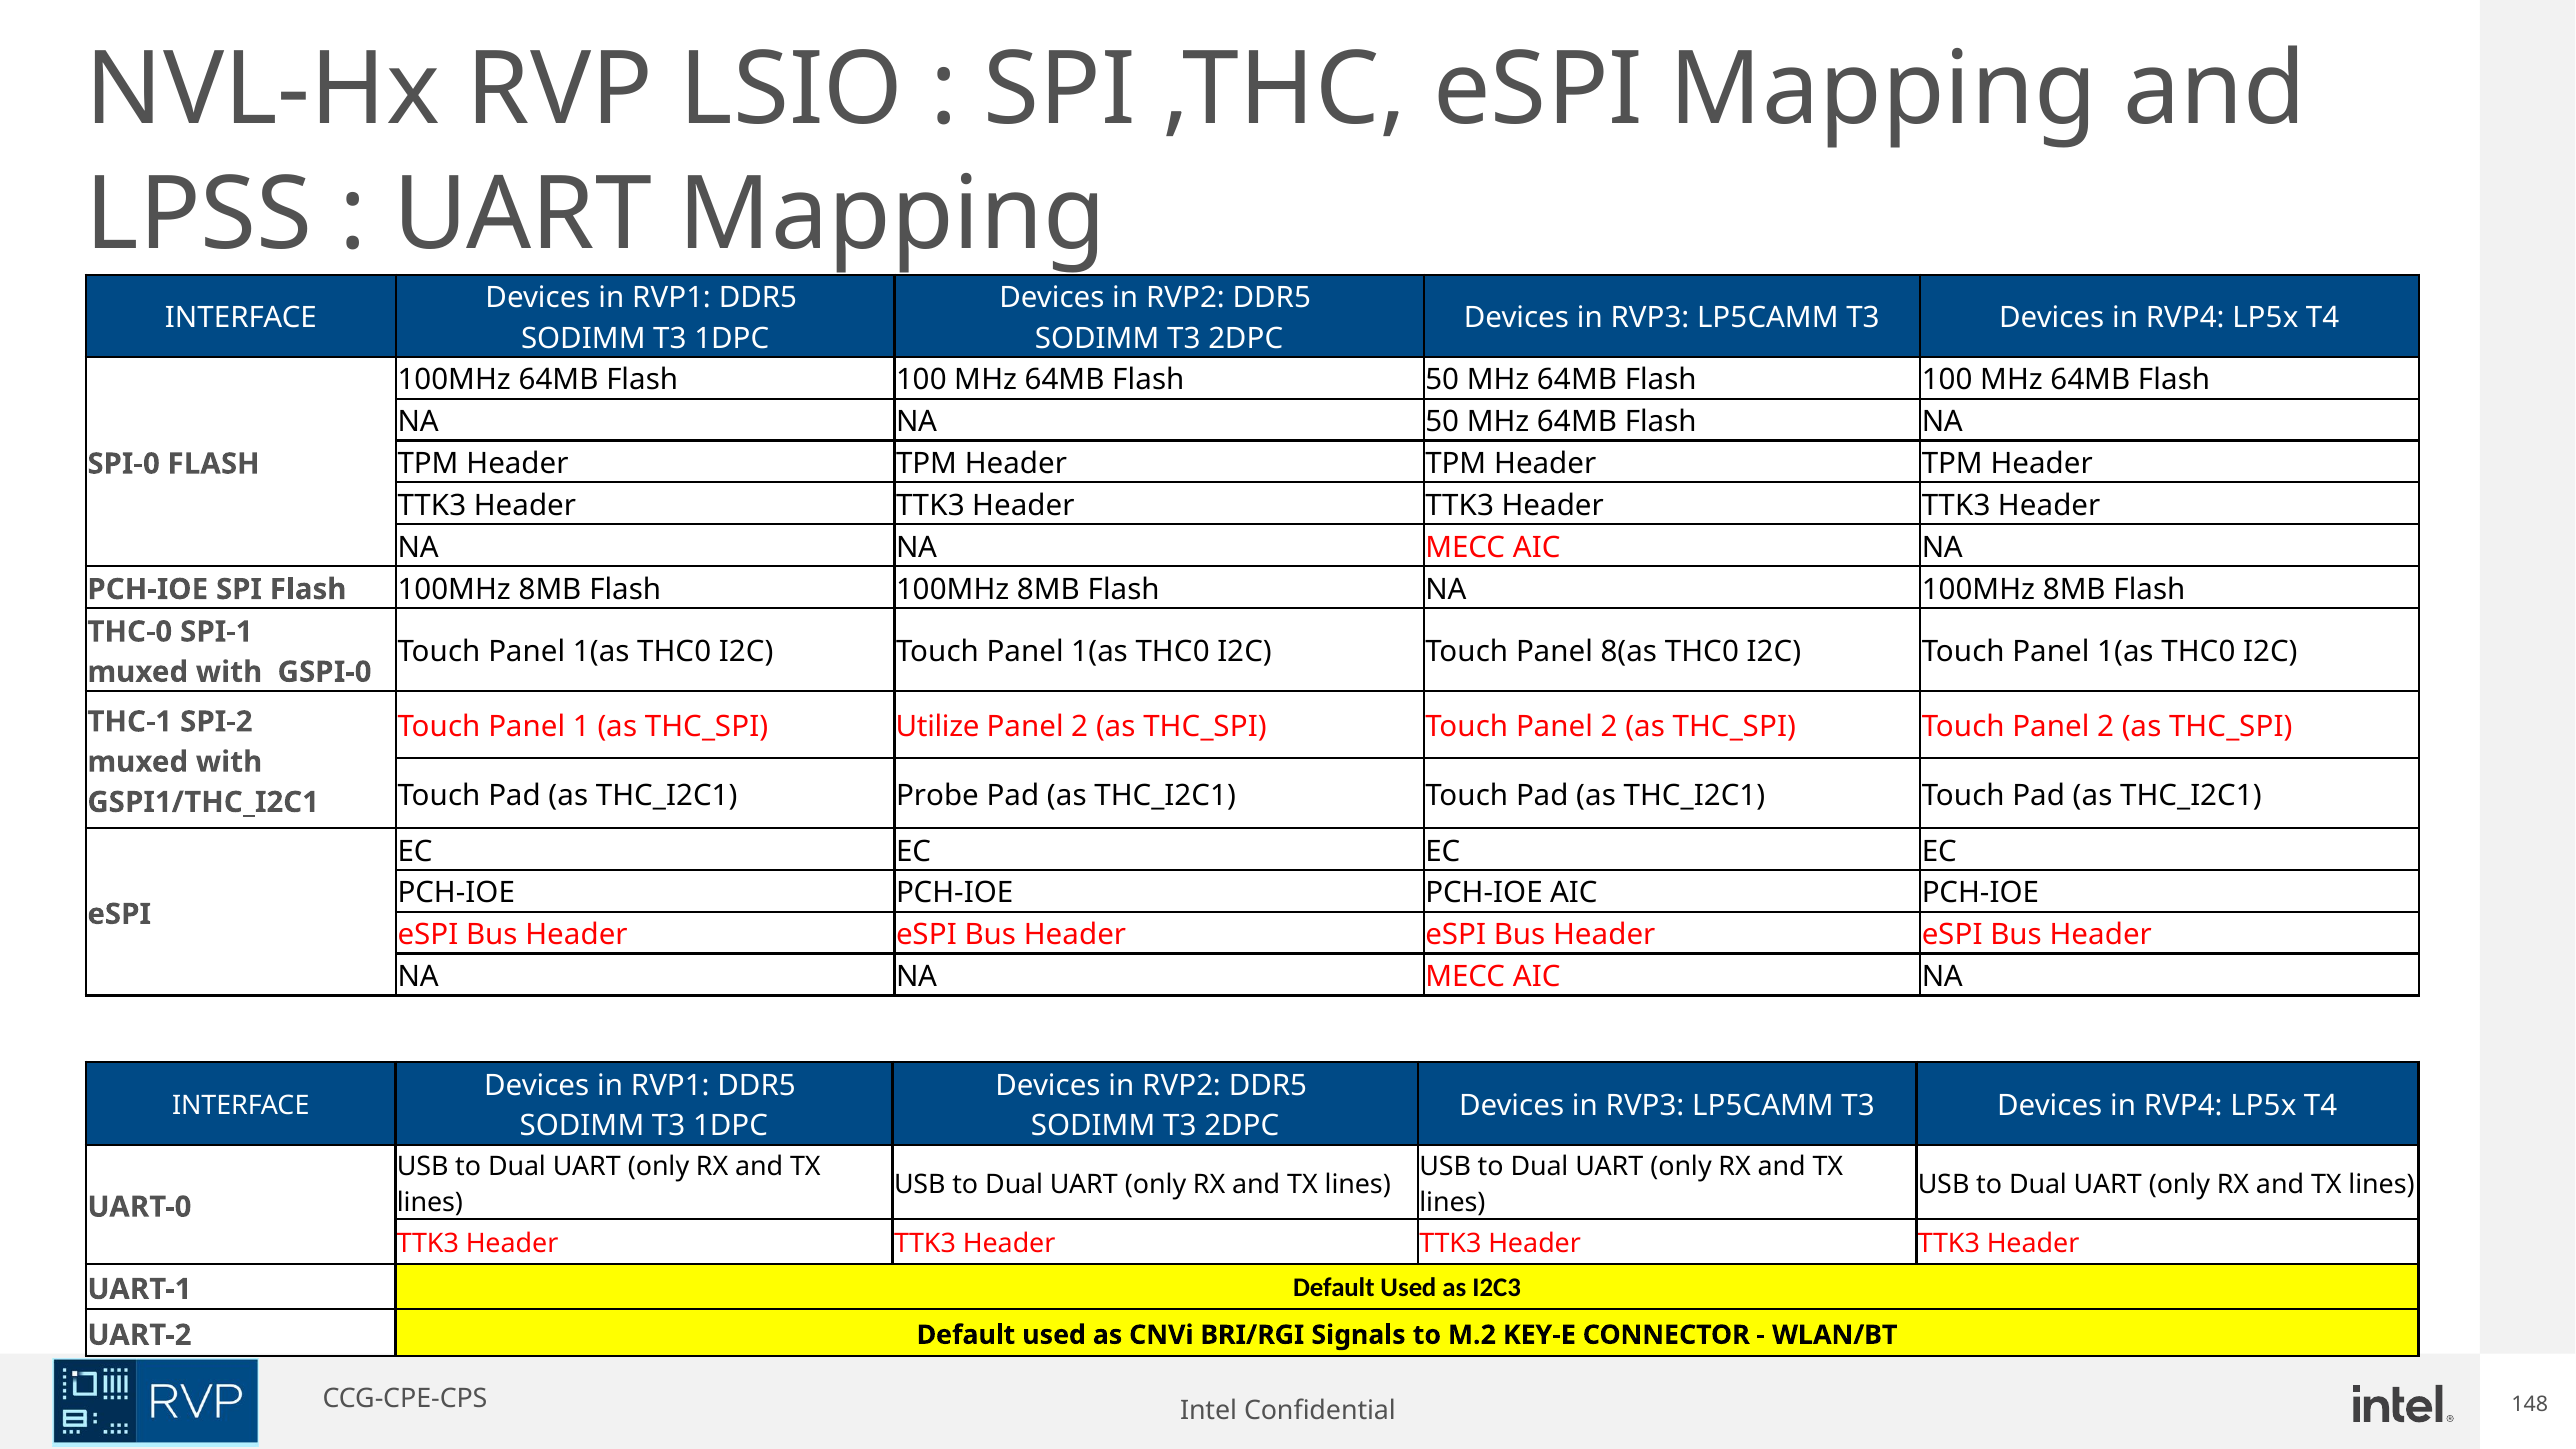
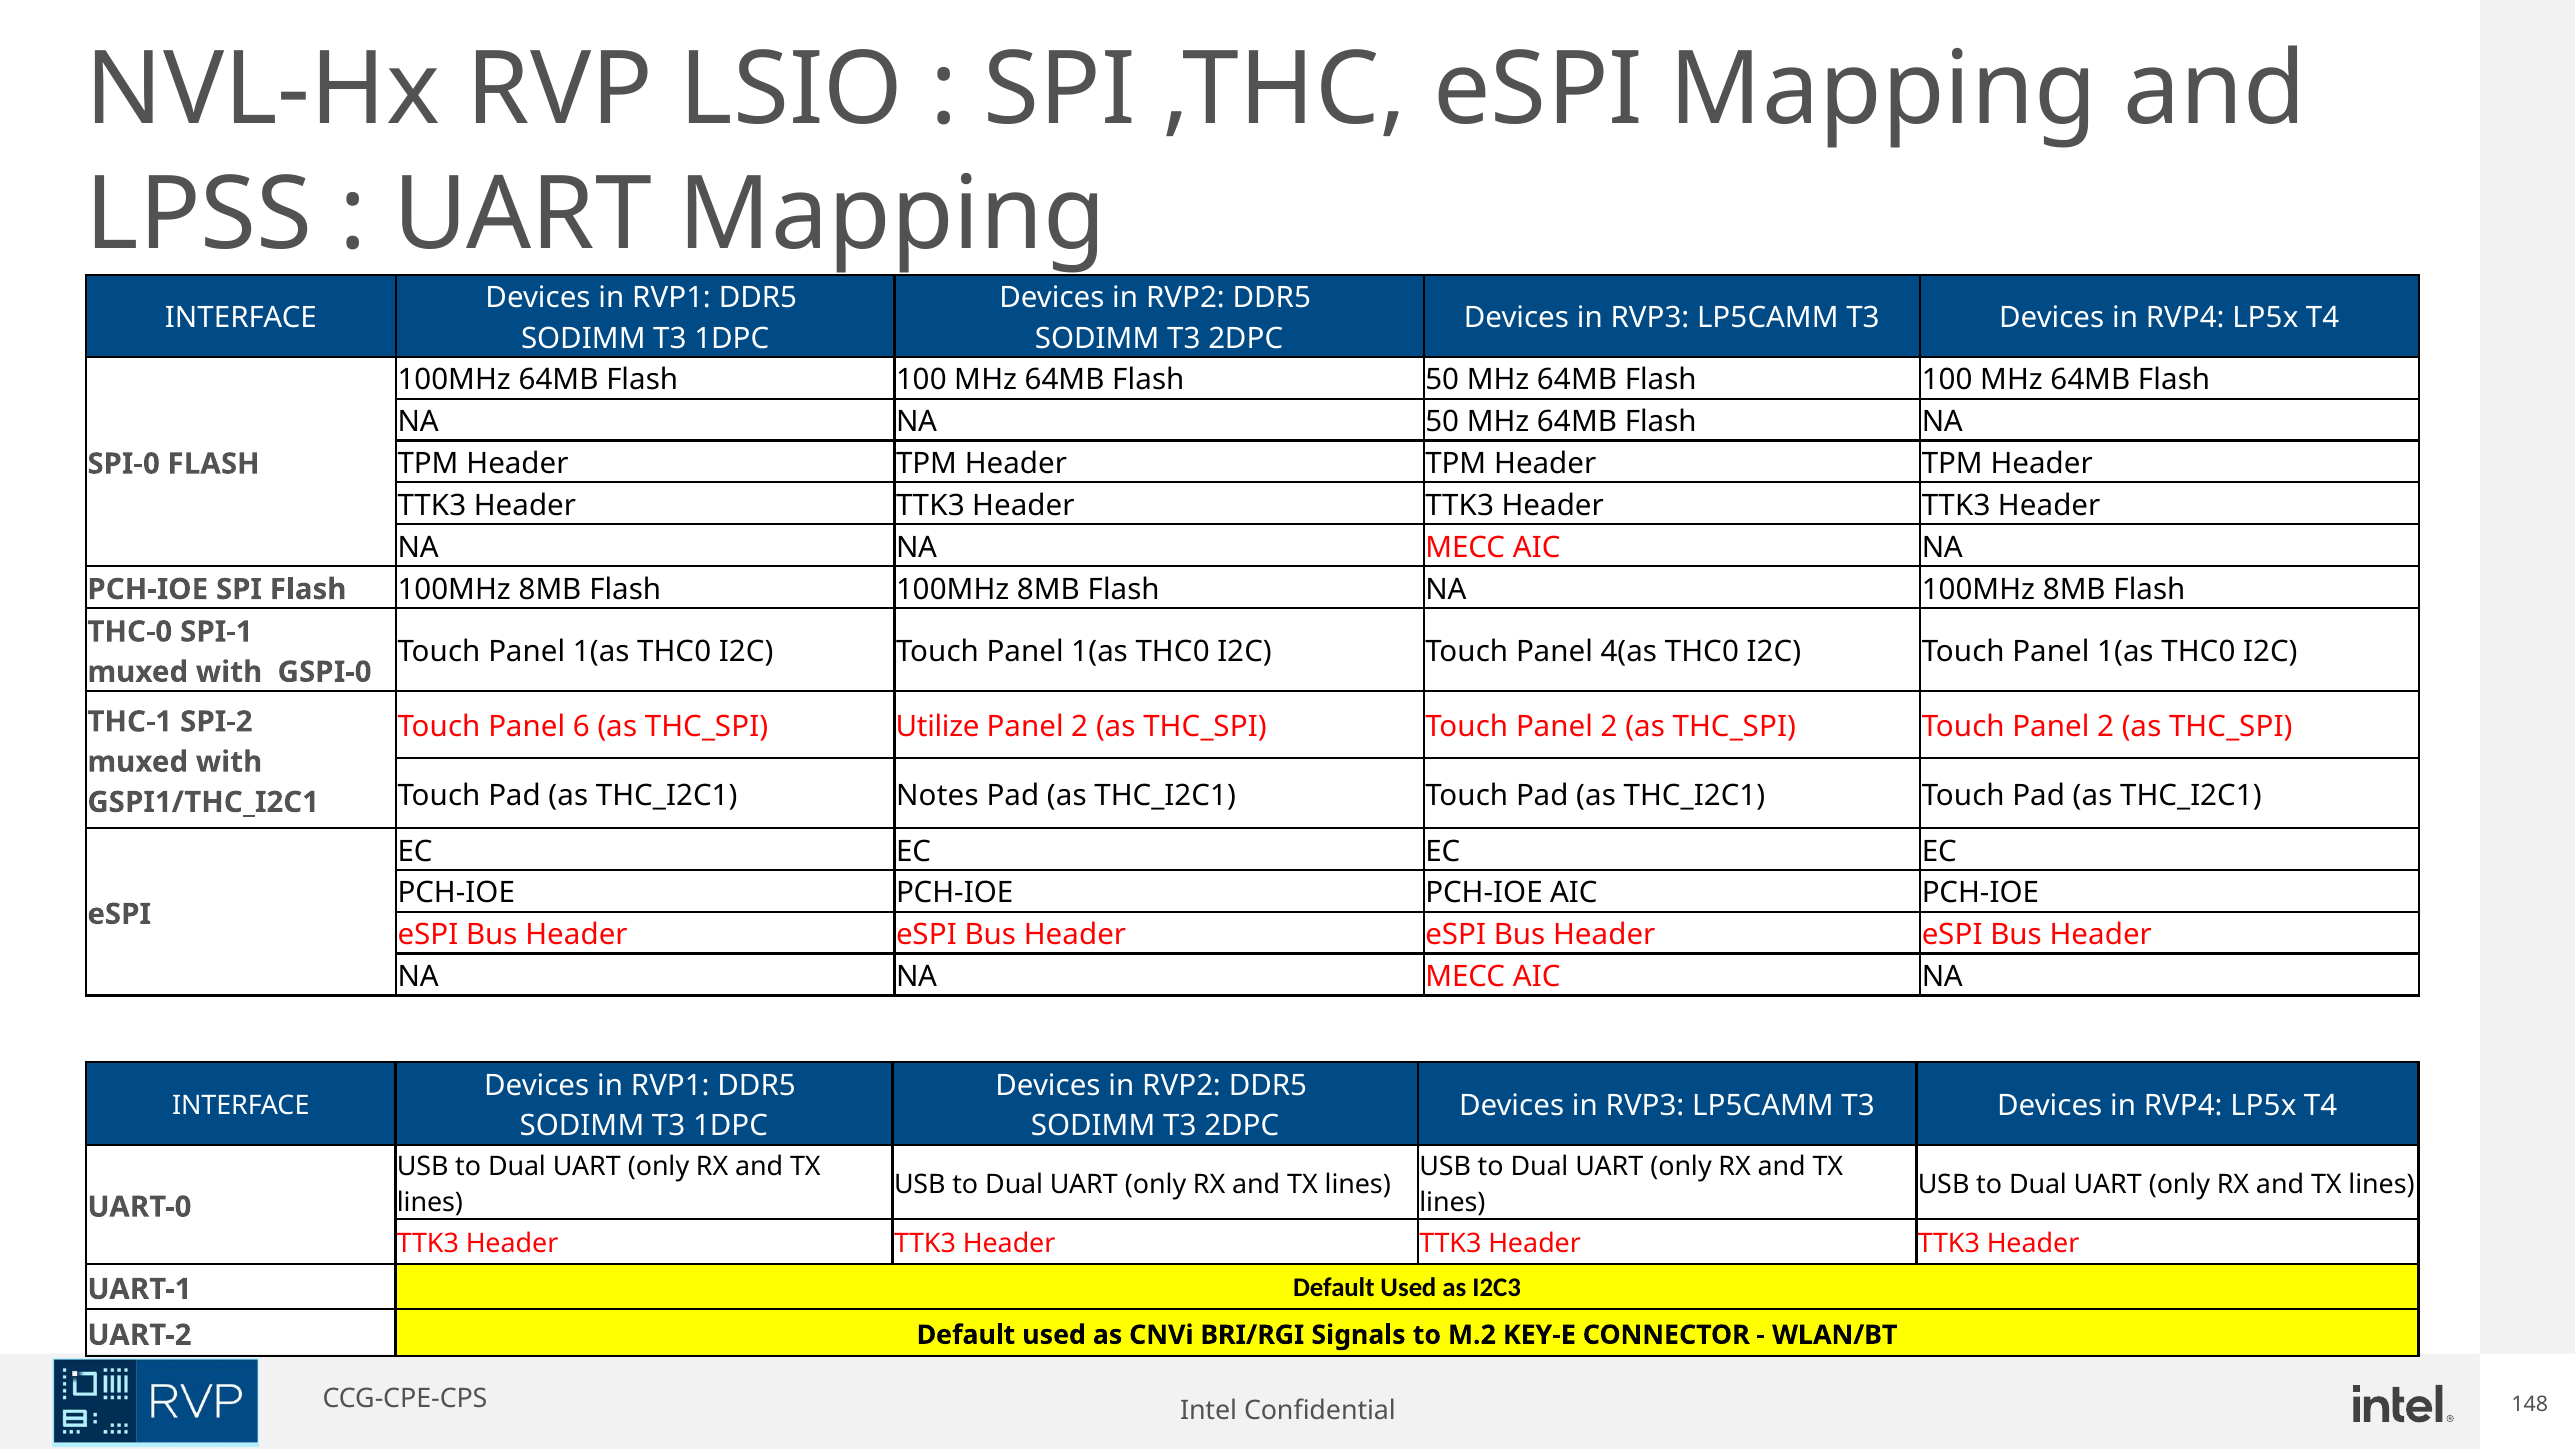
8(as: 8(as -> 4(as
1: 1 -> 6
Probe: Probe -> Notes
